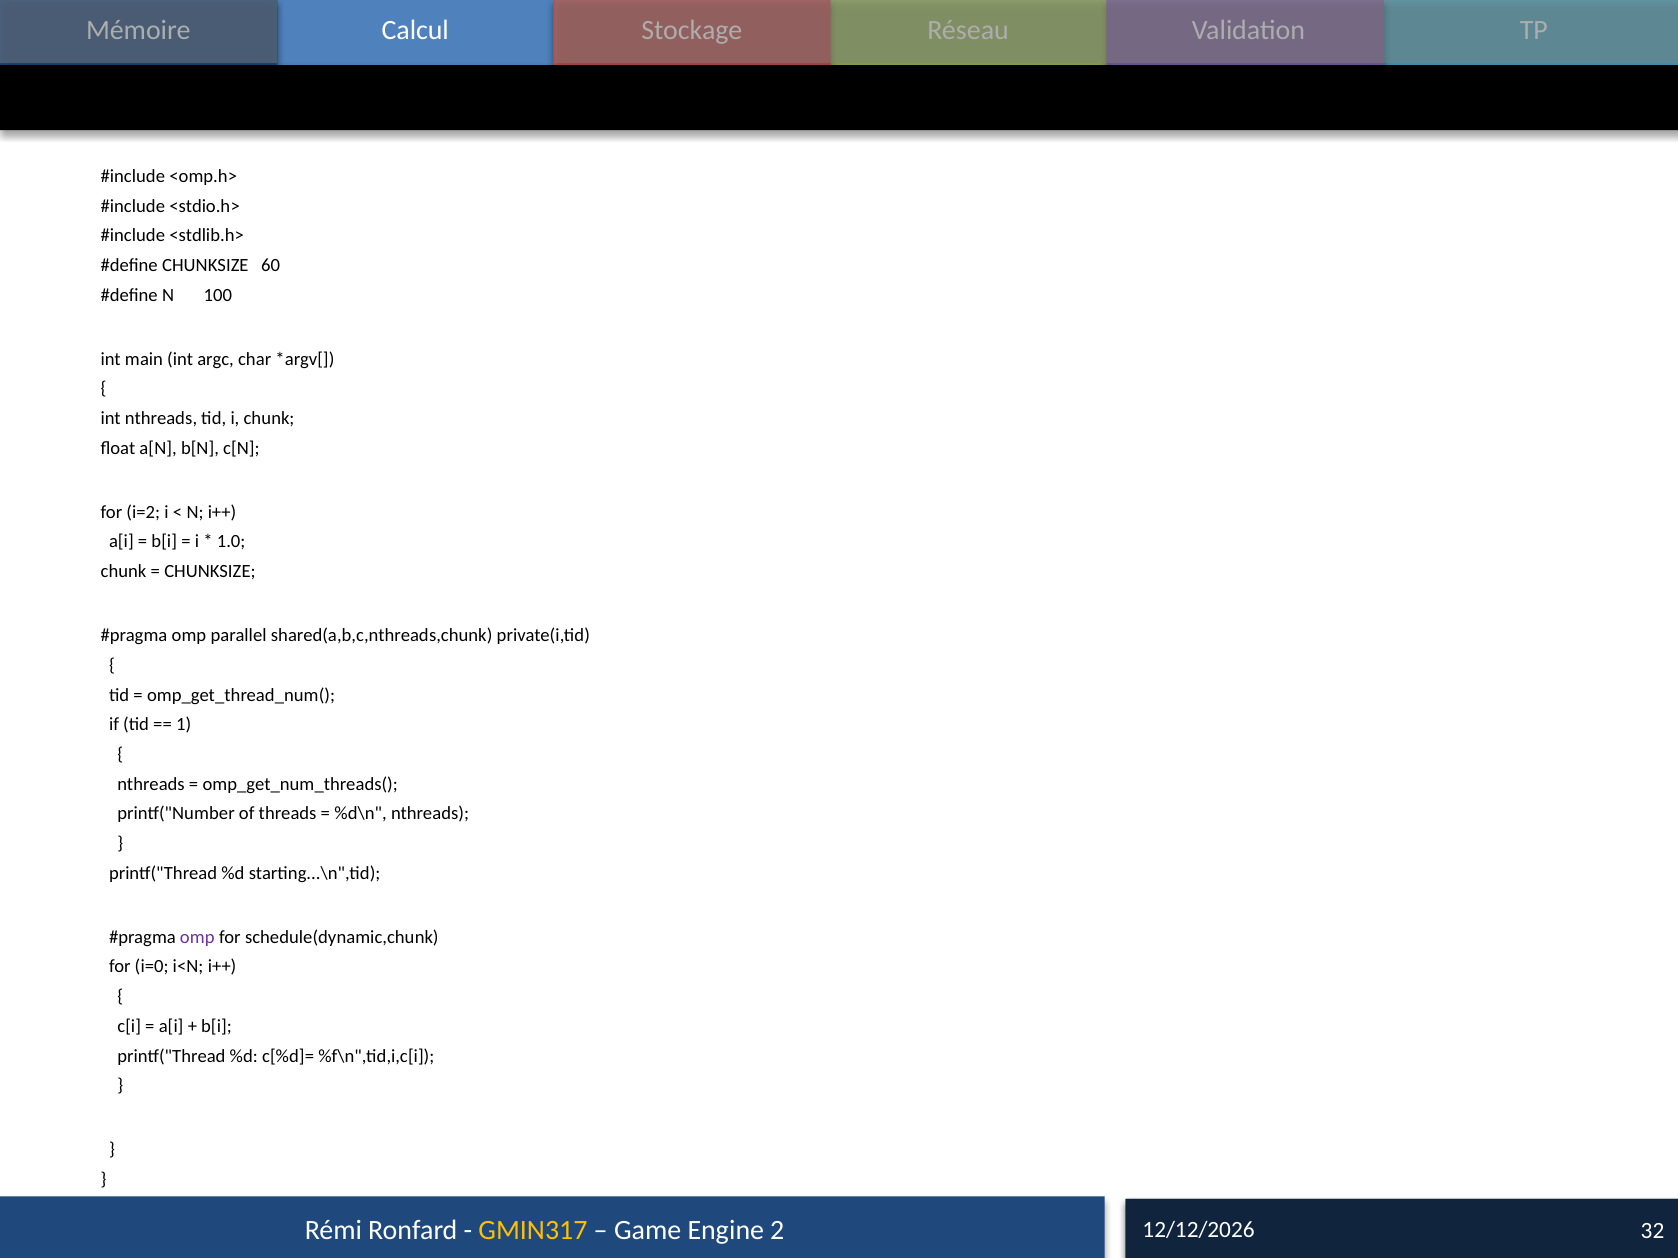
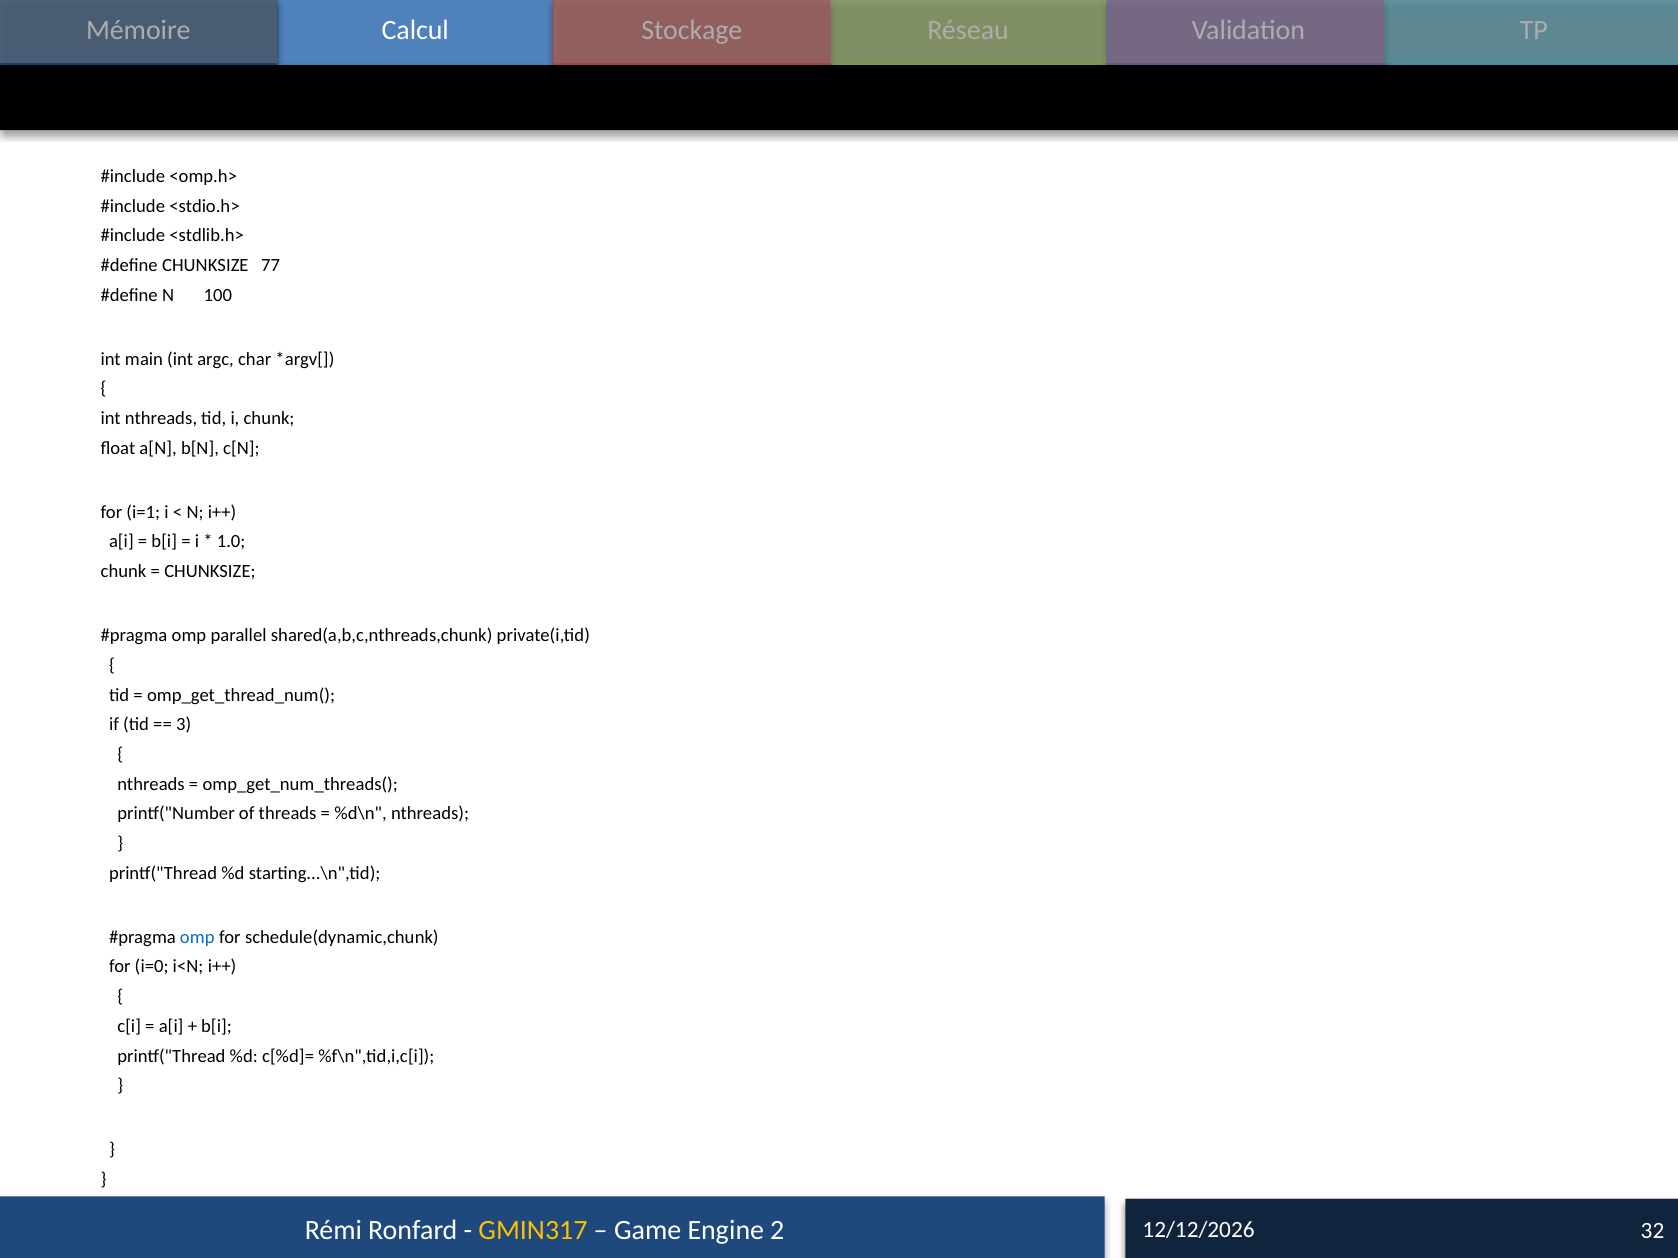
60: 60 -> 77
i=2: i=2 -> i=1
1: 1 -> 3
omp at (197, 937) colour: purple -> blue
